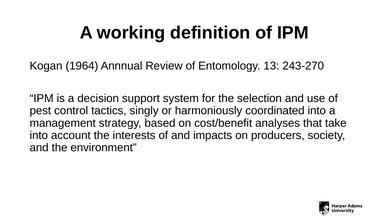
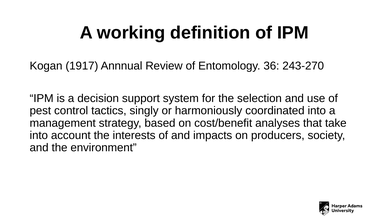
1964: 1964 -> 1917
13: 13 -> 36
